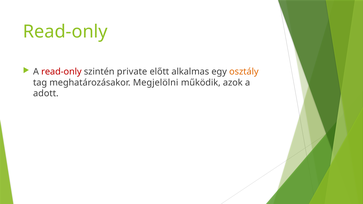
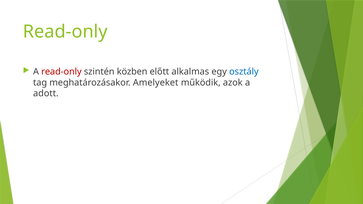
private: private -> közben
osztály colour: orange -> blue
Megjelölni: Megjelölni -> Amelyeket
